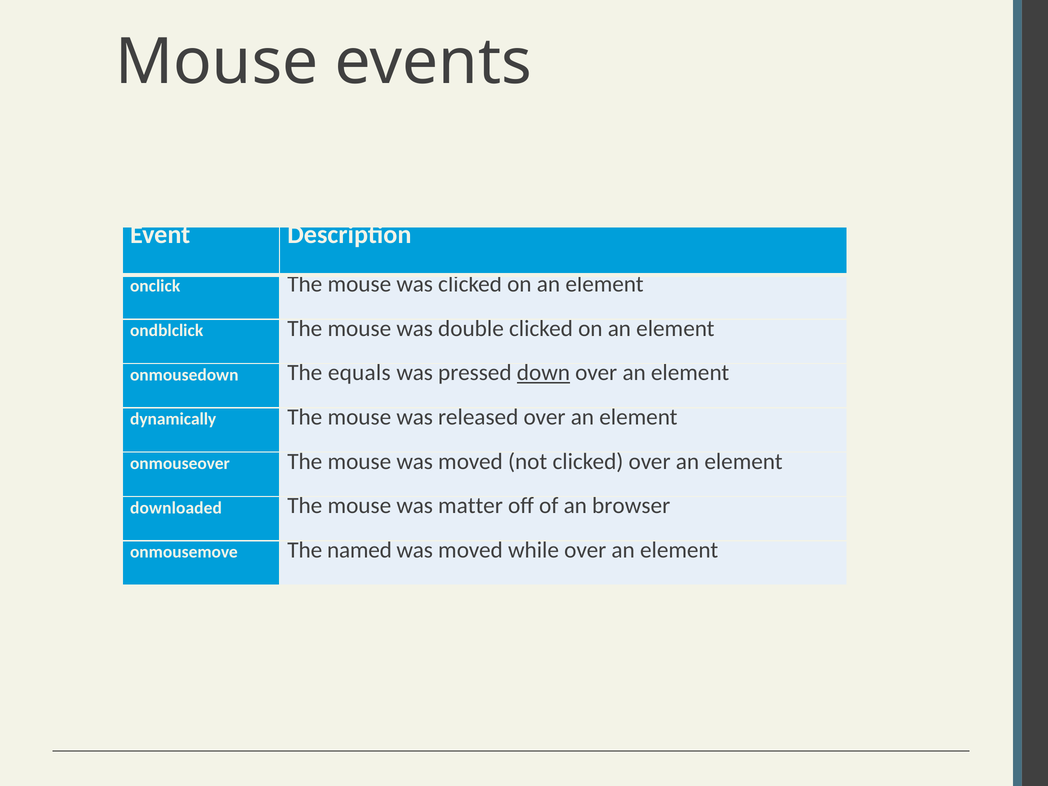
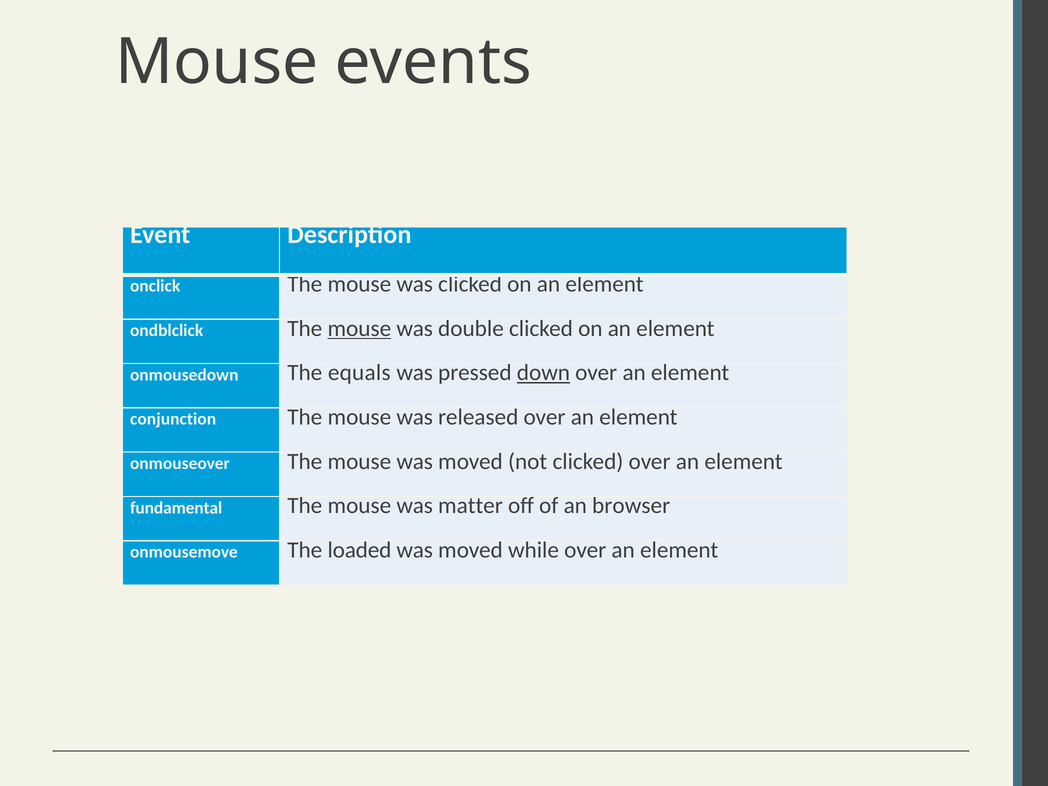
mouse at (359, 329) underline: none -> present
dynamically: dynamically -> conjunction
downloaded: downloaded -> fundamental
named: named -> loaded
